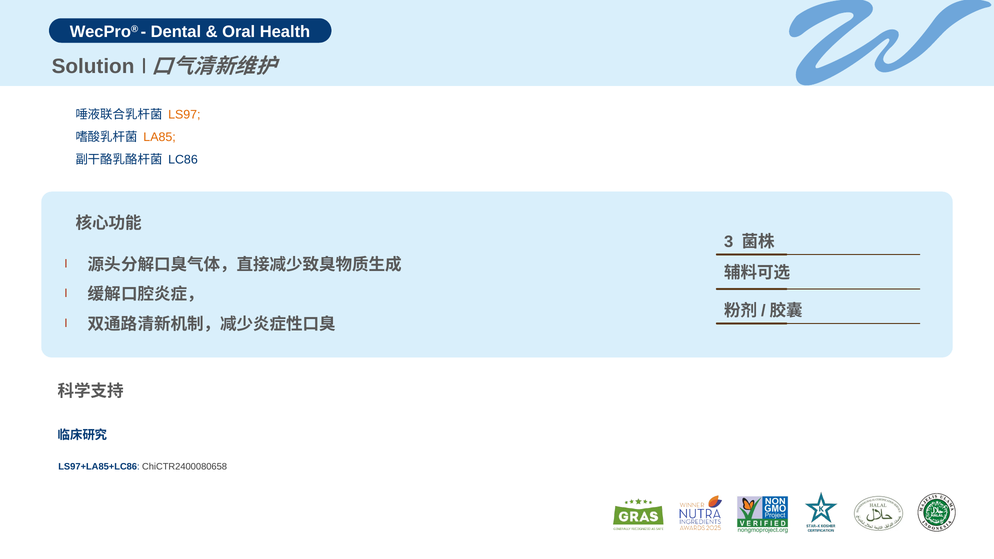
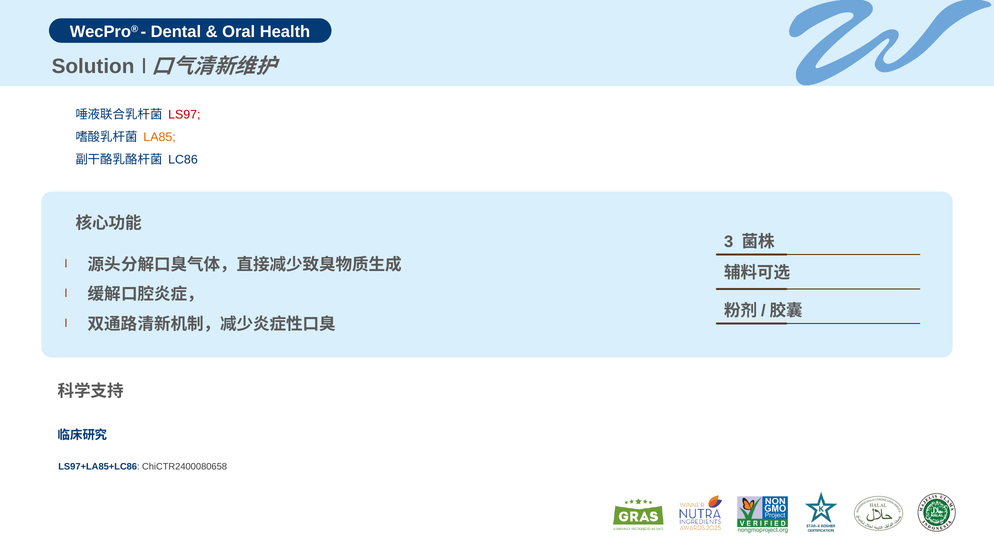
LS97 colour: orange -> red
